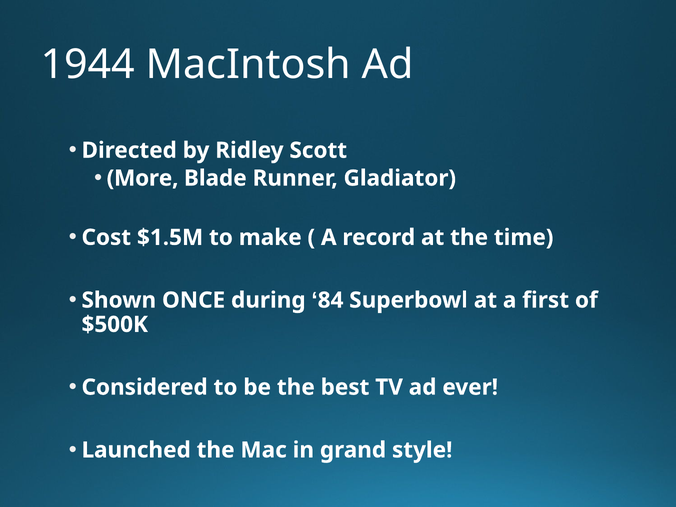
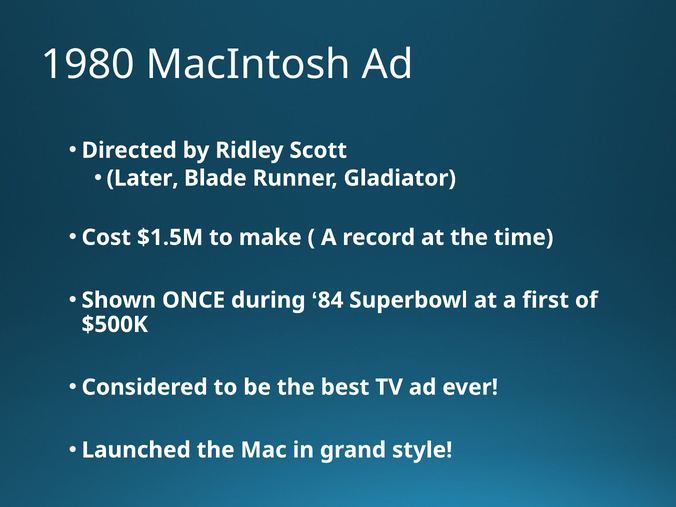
1944: 1944 -> 1980
More: More -> Later
